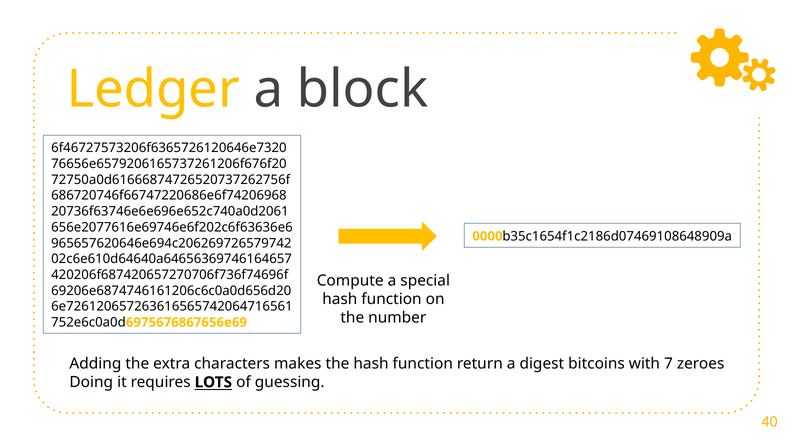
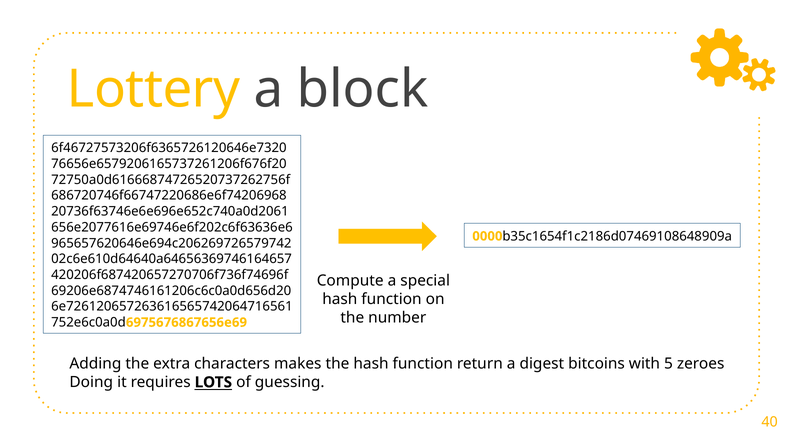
Ledger: Ledger -> Lottery
7: 7 -> 5
